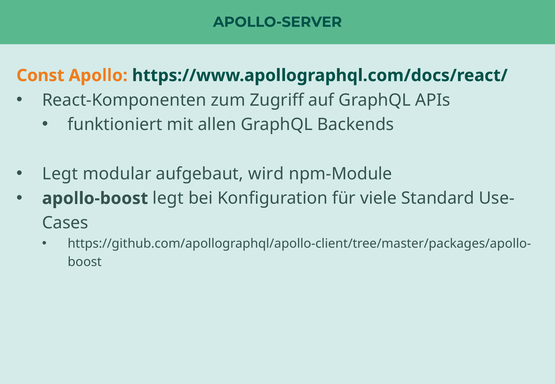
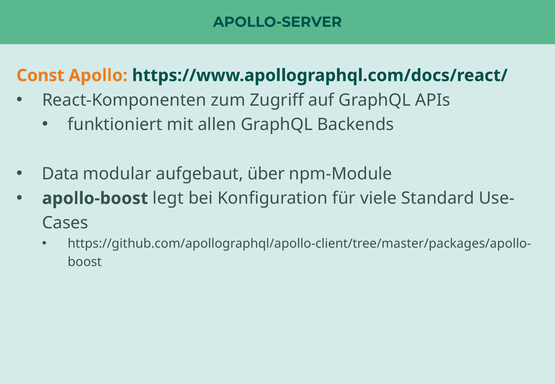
Legt at (60, 174): Legt -> Data
wird: wird -> über
